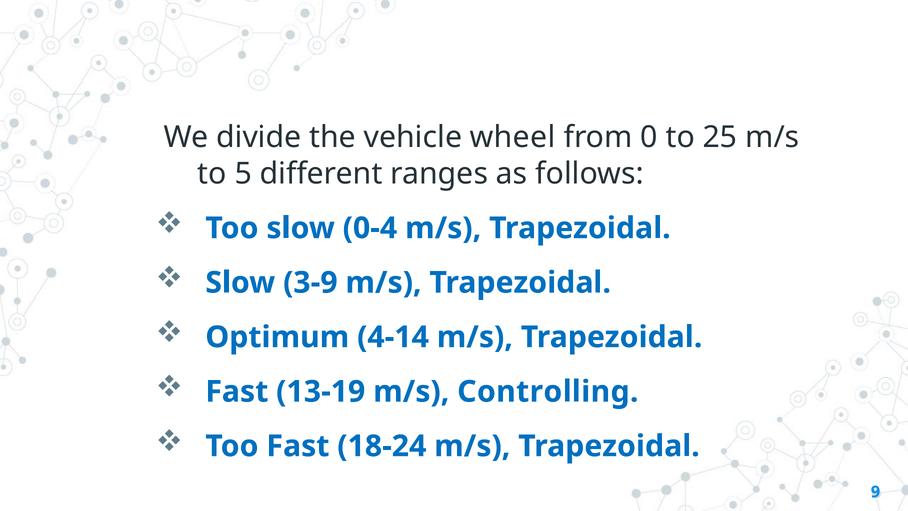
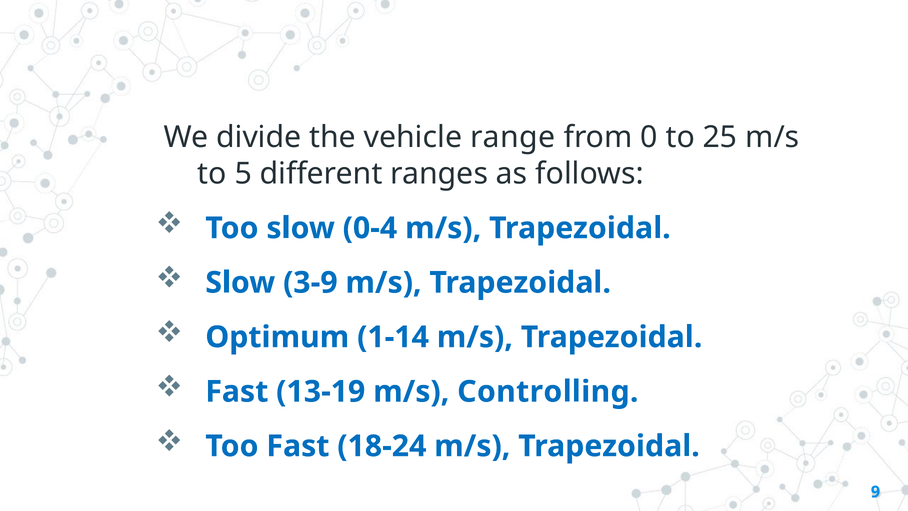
wheel: wheel -> range
4-14: 4-14 -> 1-14
